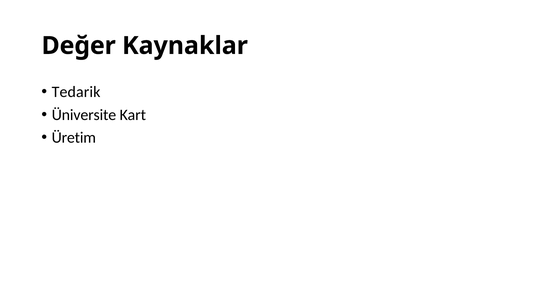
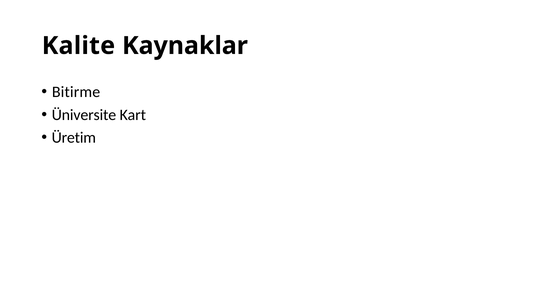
Değer: Değer -> Kalite
Tedarik: Tedarik -> Bitirme
